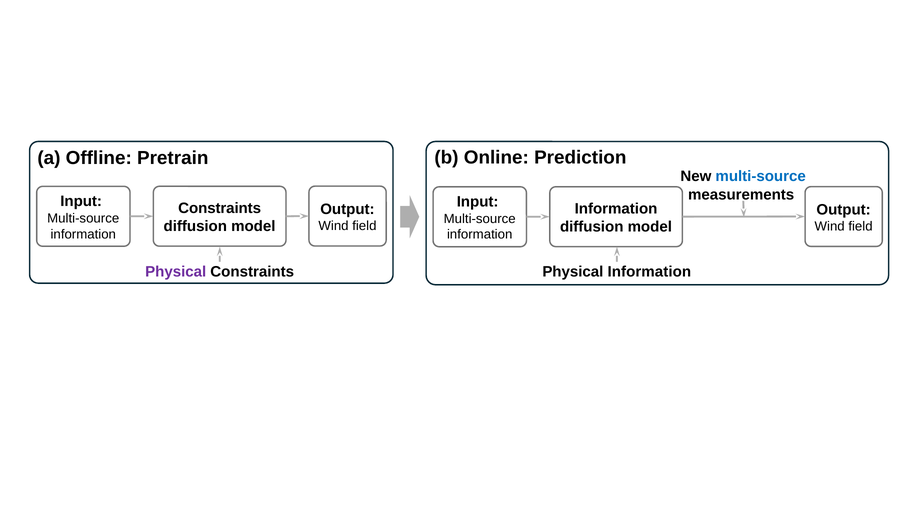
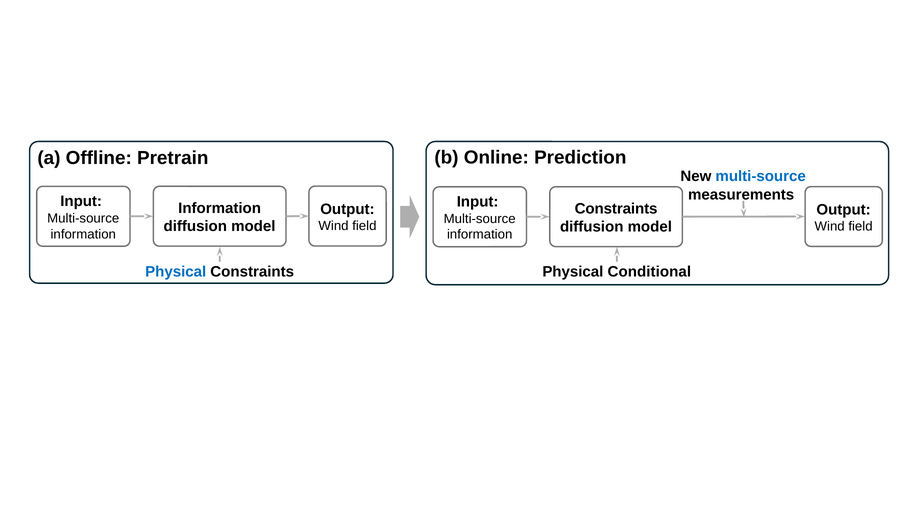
Constraints at (220, 208): Constraints -> Information
Information at (616, 209): Information -> Constraints
Physical at (176, 272) colour: purple -> blue
Physical Information: Information -> Conditional
